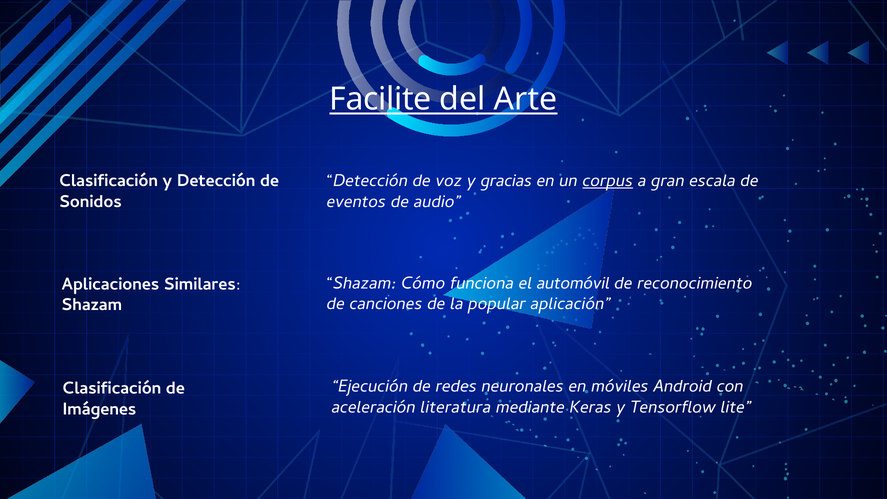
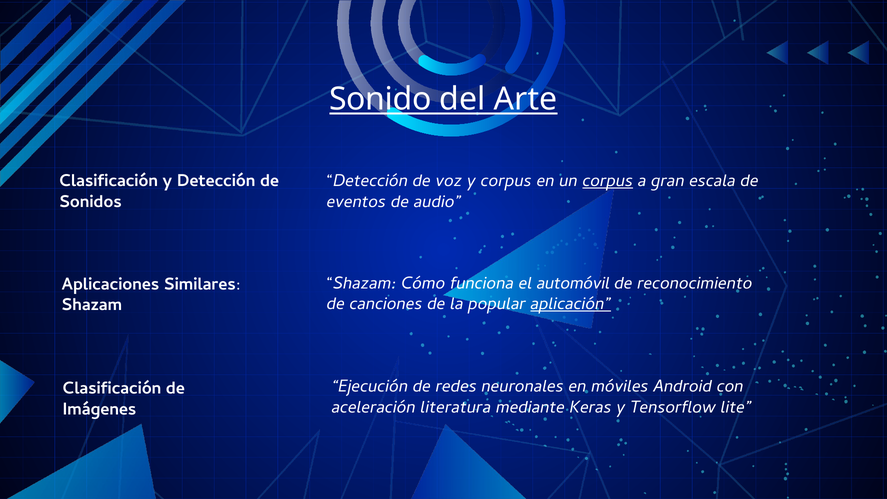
Facilite: Facilite -> Sonido
y gracias: gracias -> corpus
aplicación underline: none -> present
